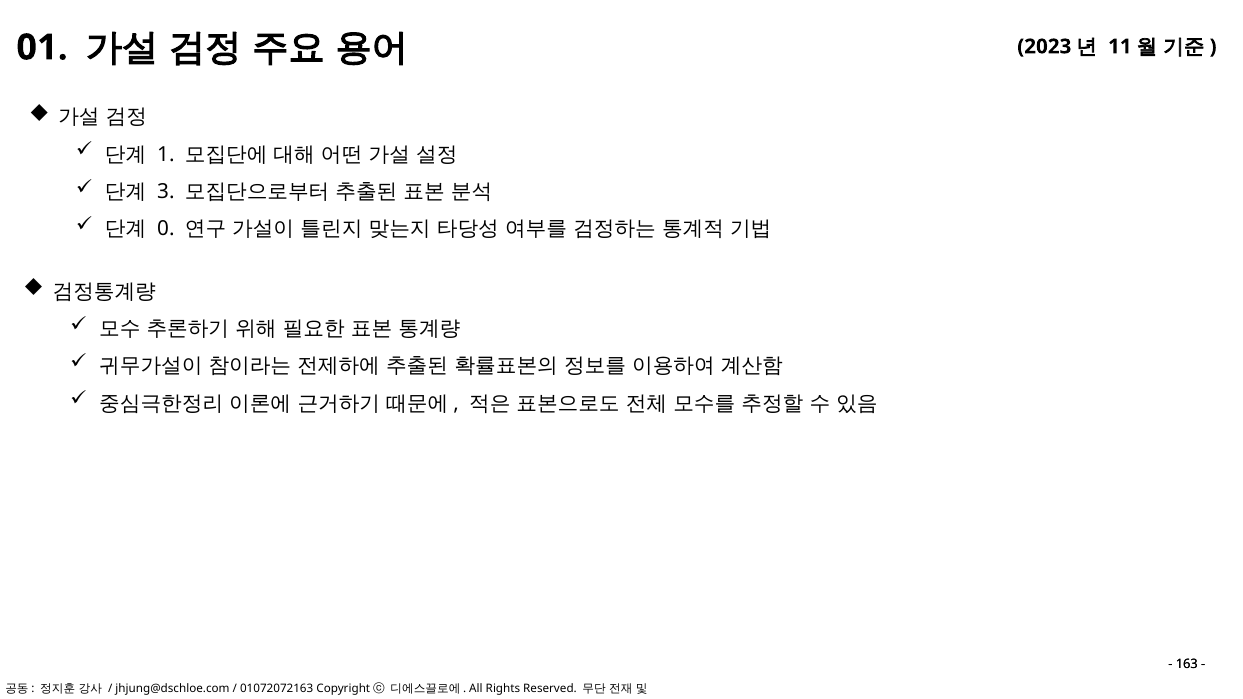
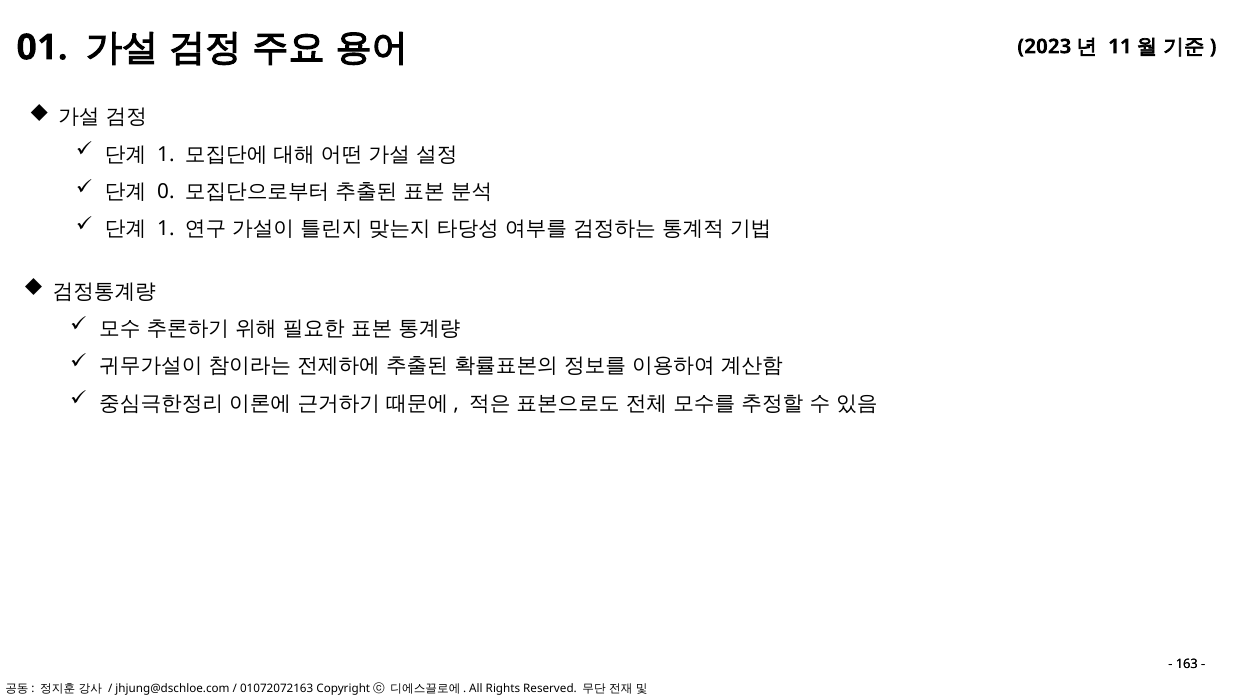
3: 3 -> 0
0 at (166, 229): 0 -> 1
